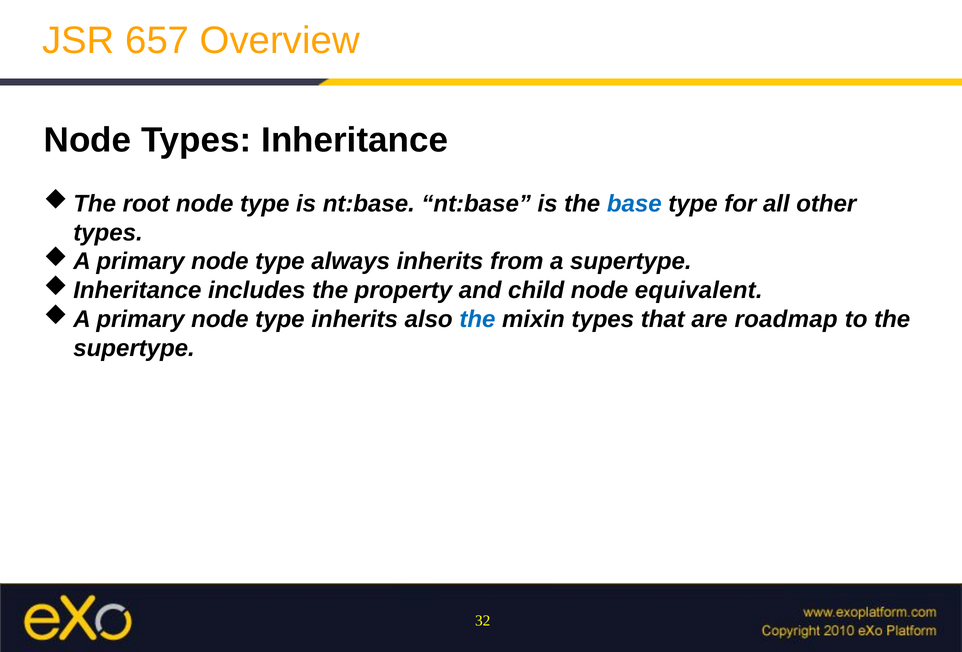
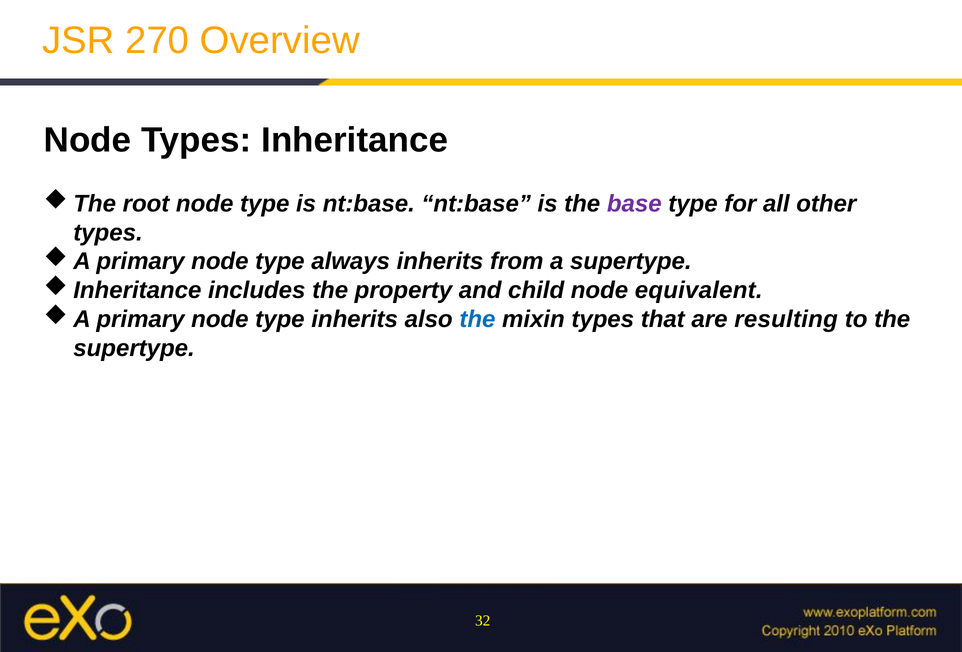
657: 657 -> 270
base colour: blue -> purple
roadmap: roadmap -> resulting
